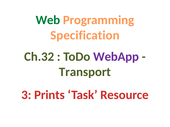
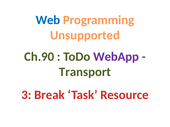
Web colour: green -> blue
Specification: Specification -> Unsupported
Ch.32: Ch.32 -> Ch.90
Prints: Prints -> Break
